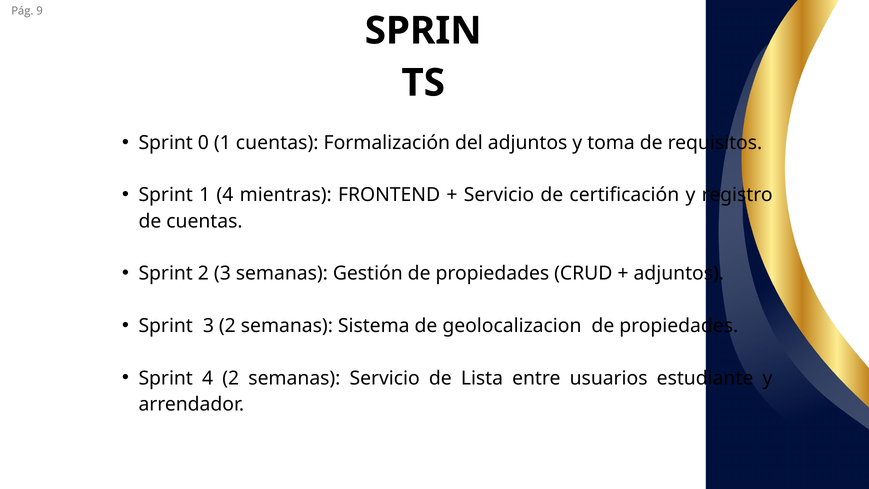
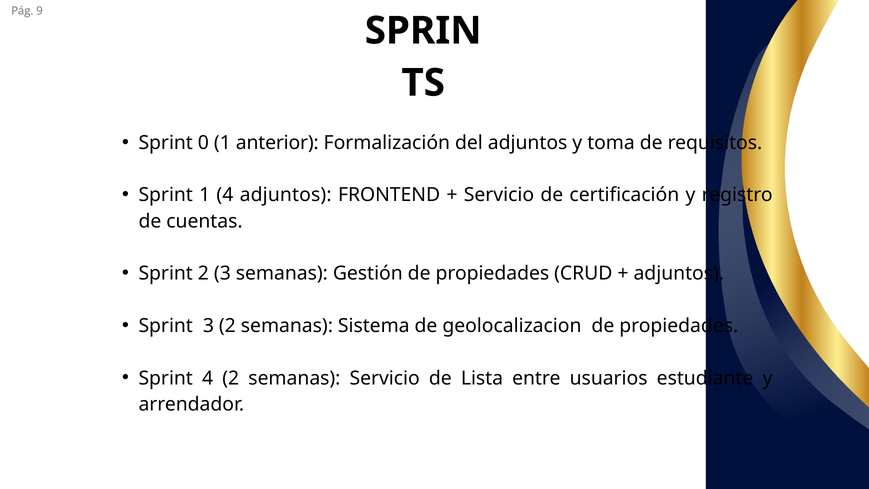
1 cuentas: cuentas -> anterior
4 mientras: mientras -> adjuntos
